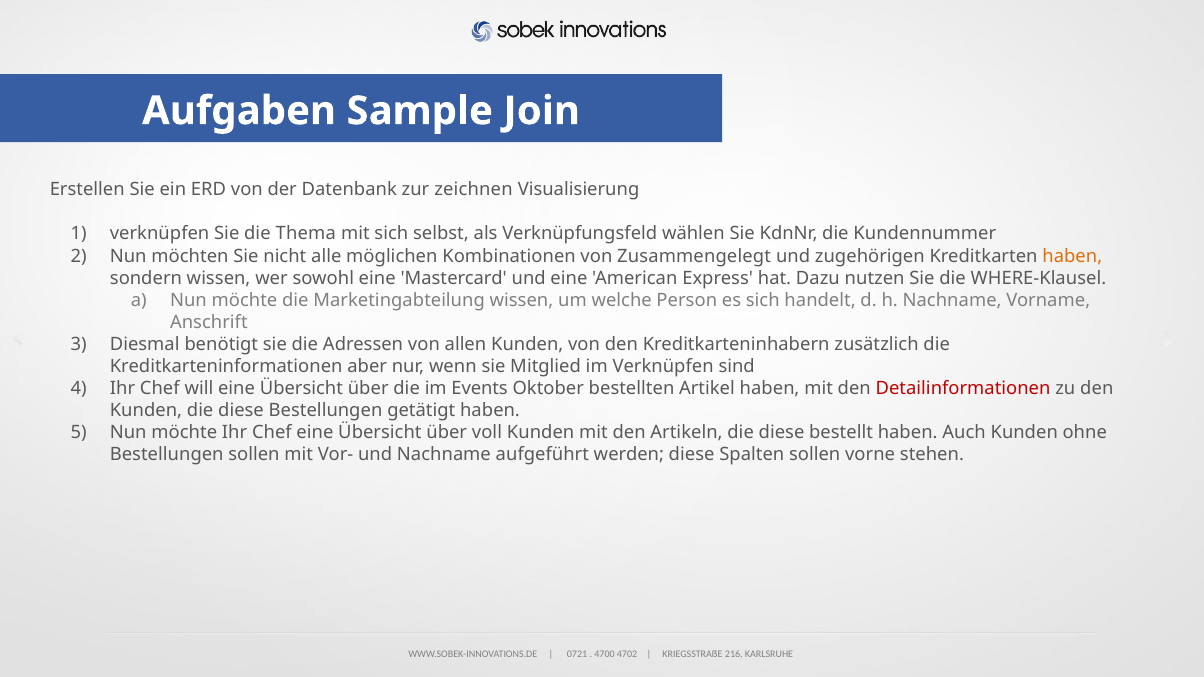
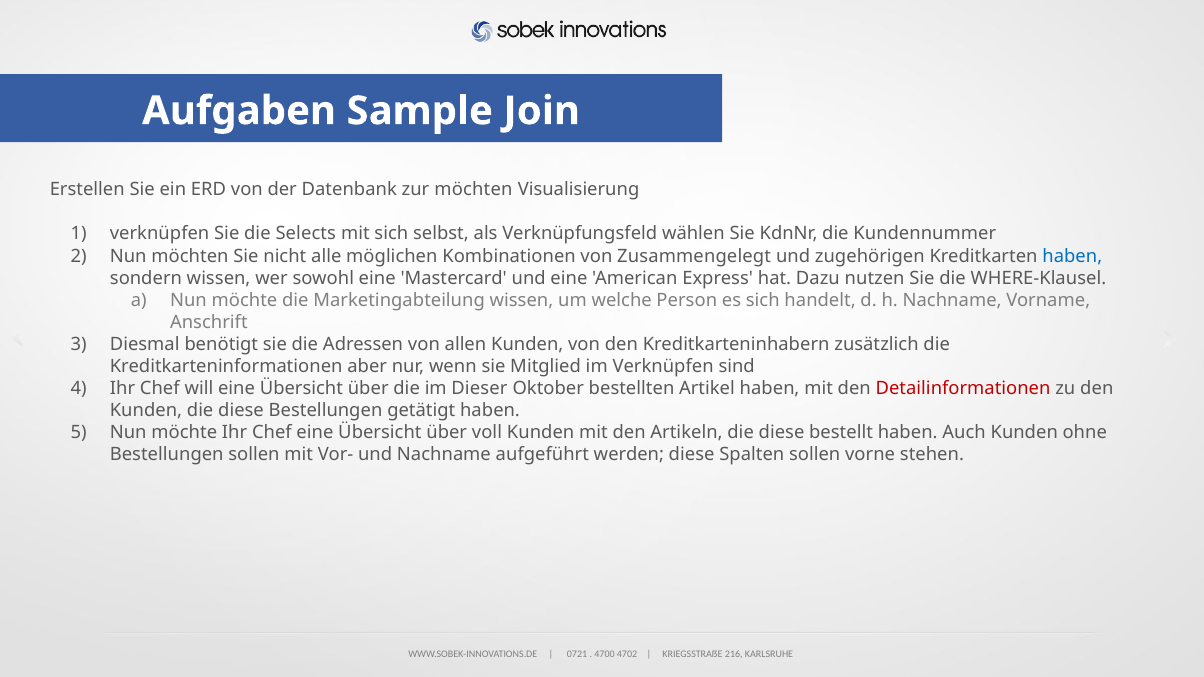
zur zeichnen: zeichnen -> möchten
Thema: Thema -> Selects
haben at (1072, 256) colour: orange -> blue
Events: Events -> Dieser
